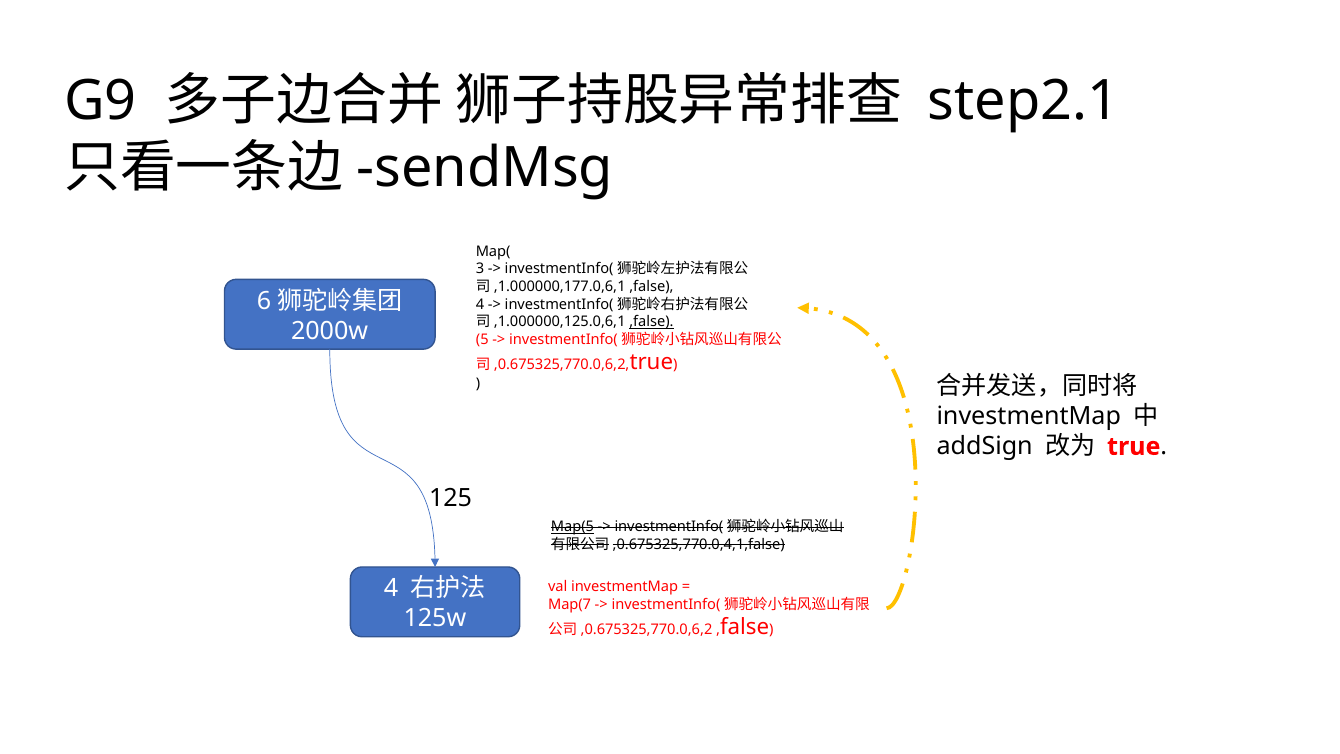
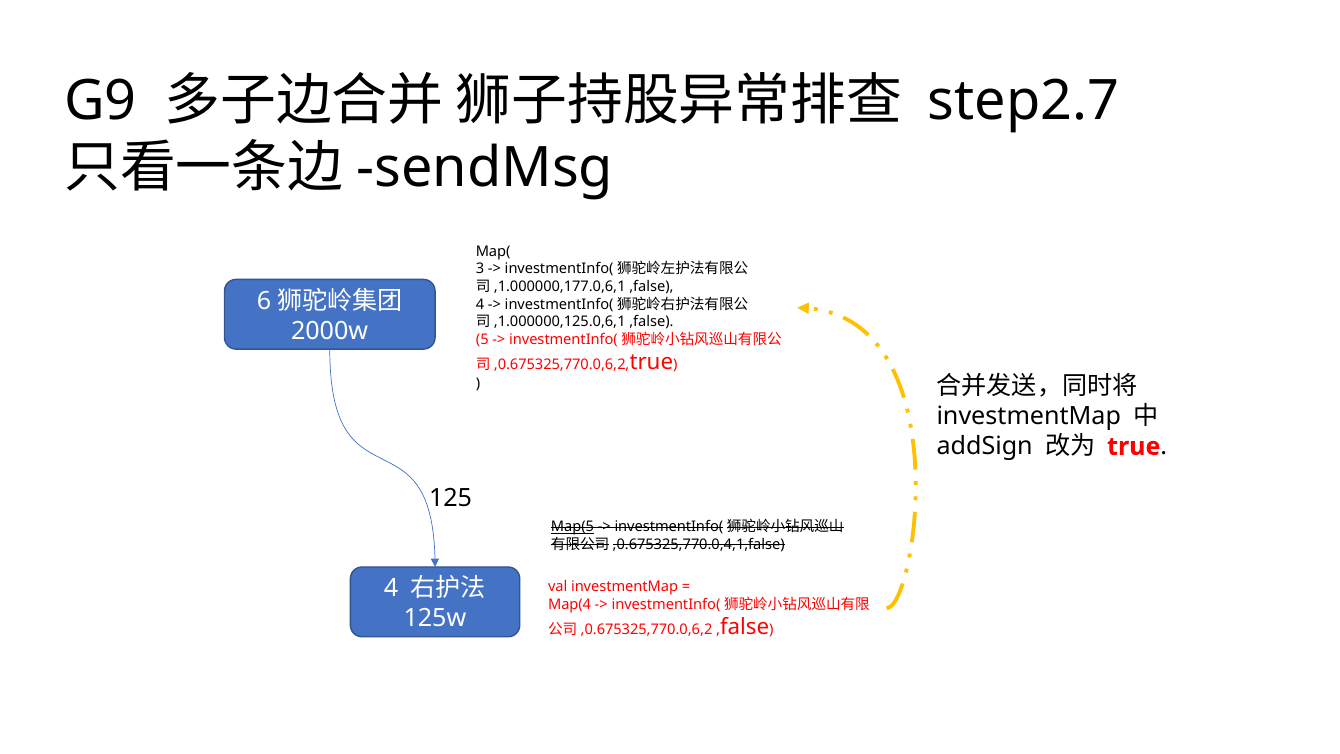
step2.1: step2.1 -> step2.7
,false at (651, 322) underline: present -> none
Map(7: Map(7 -> Map(4
